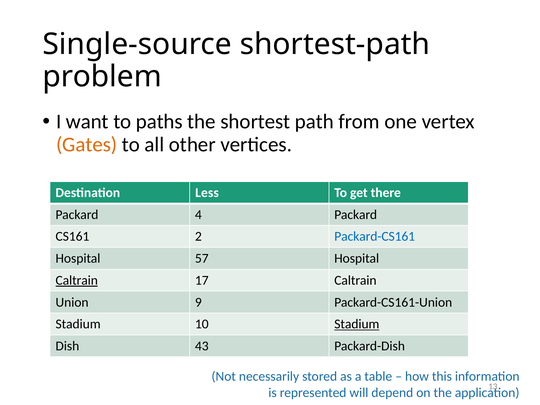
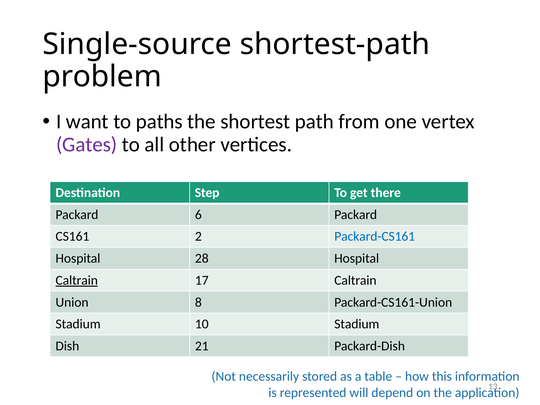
Gates colour: orange -> purple
Less: Less -> Step
4: 4 -> 6
57: 57 -> 28
9: 9 -> 8
Stadium at (357, 324) underline: present -> none
43: 43 -> 21
